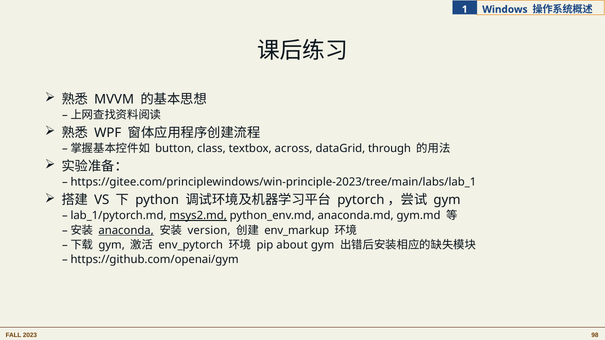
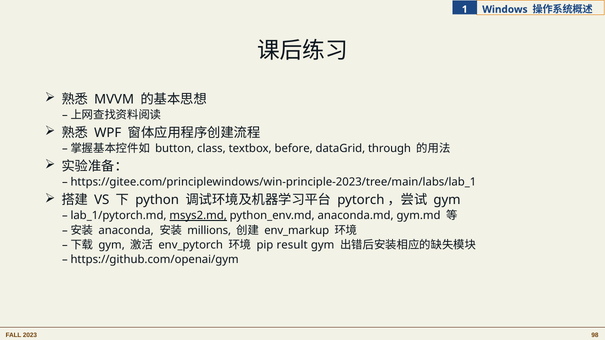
across: across -> before
anaconda underline: present -> none
version: version -> millions
about: about -> result
